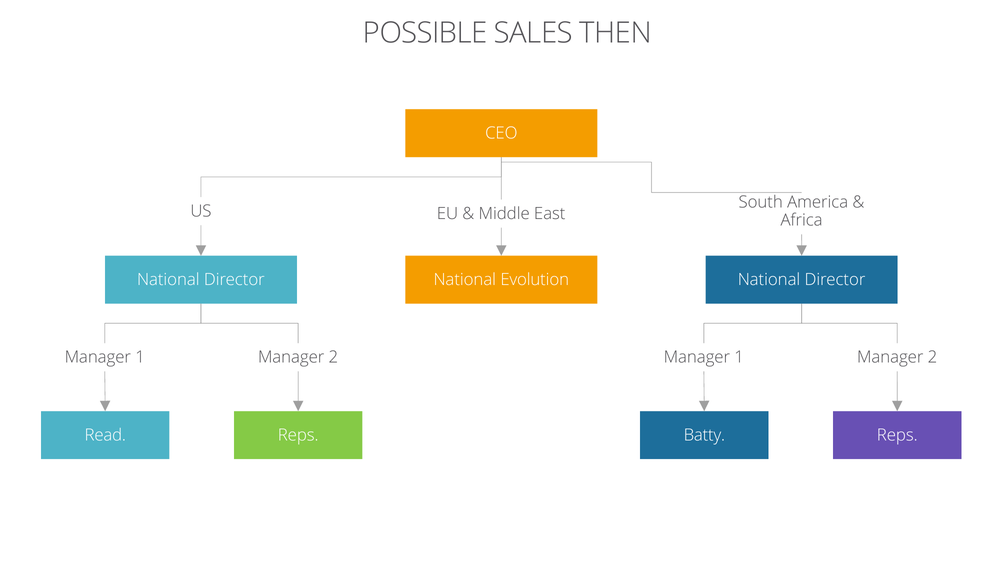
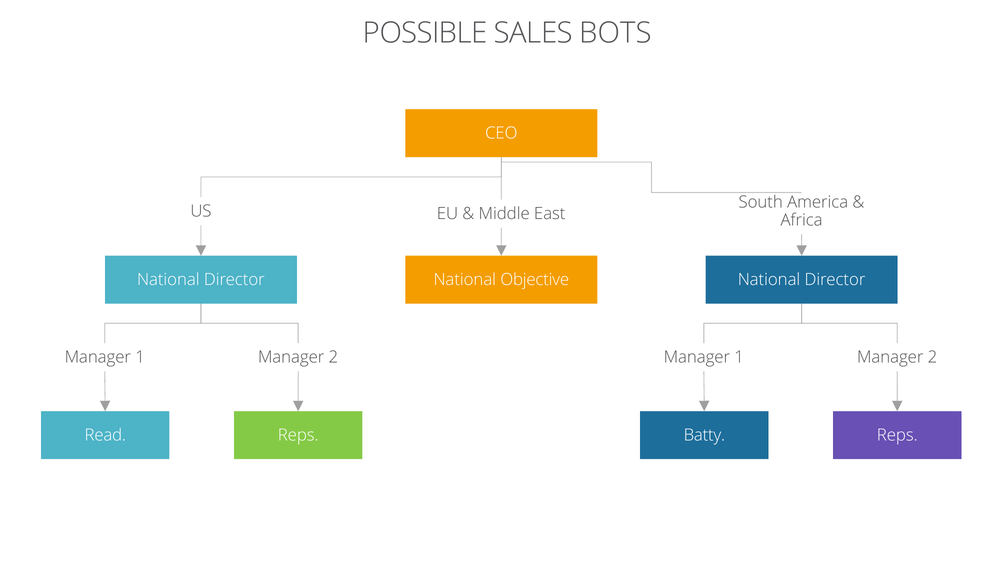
THEN: THEN -> BOTS
Evolution: Evolution -> Objective
